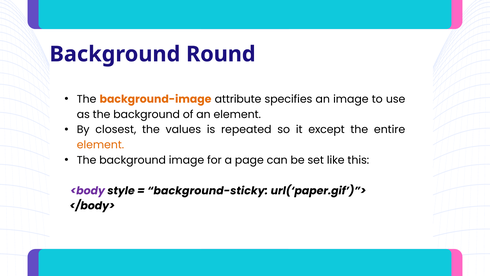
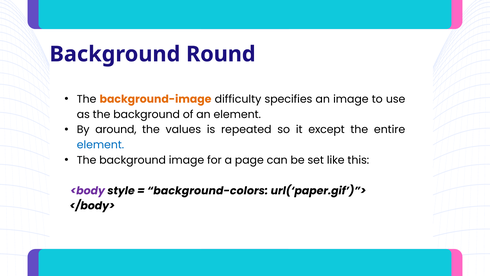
attribute: attribute -> difficulty
closest: closest -> around
element at (100, 145) colour: orange -> blue
background-sticky: background-sticky -> background-colors
